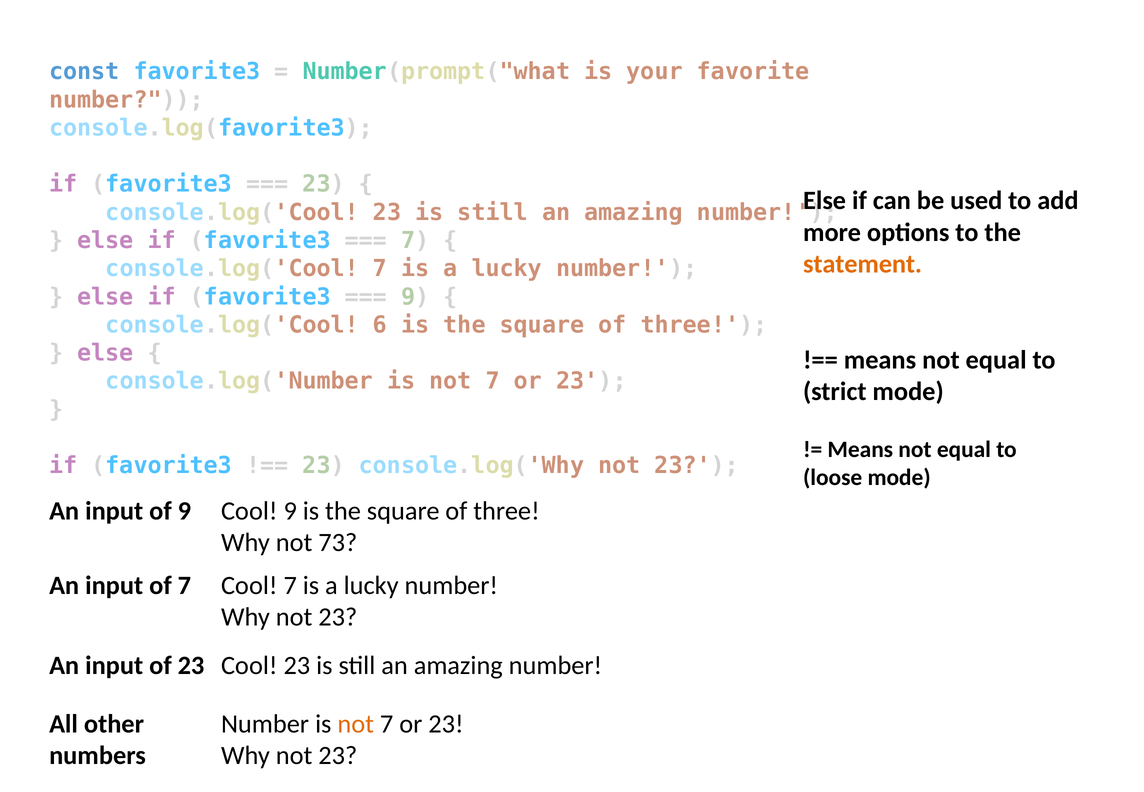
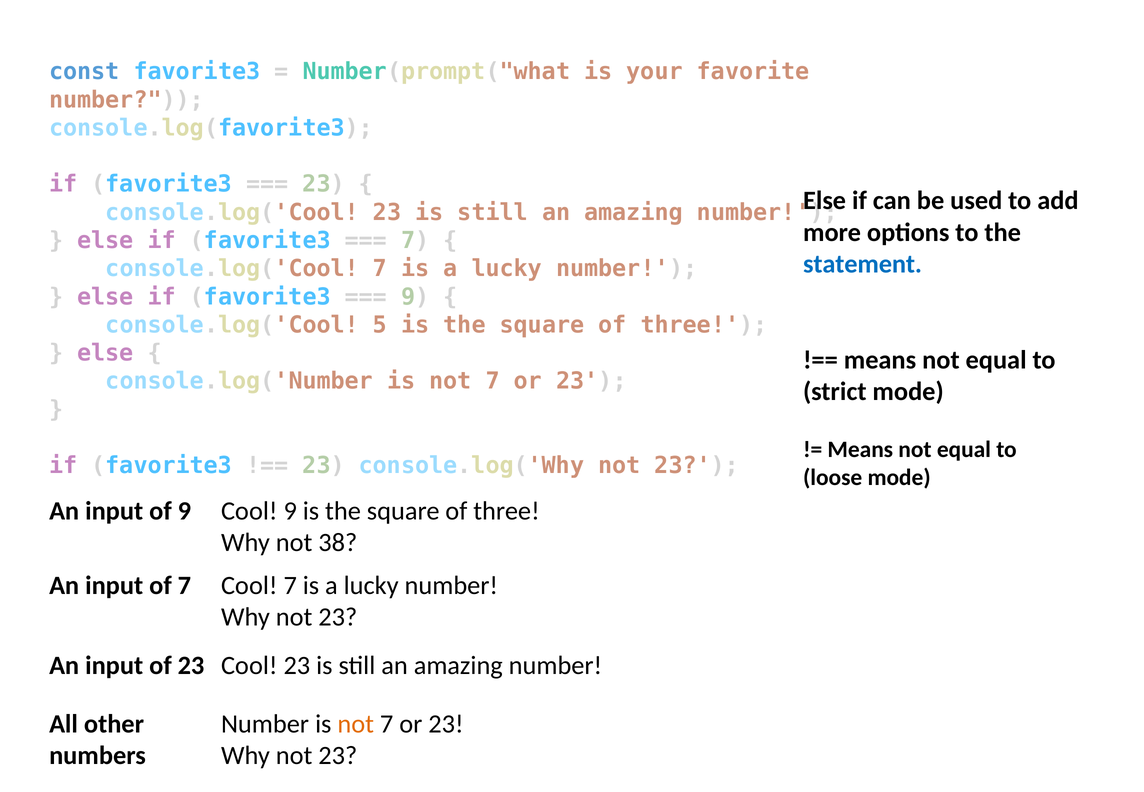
statement colour: orange -> blue
6: 6 -> 5
73: 73 -> 38
